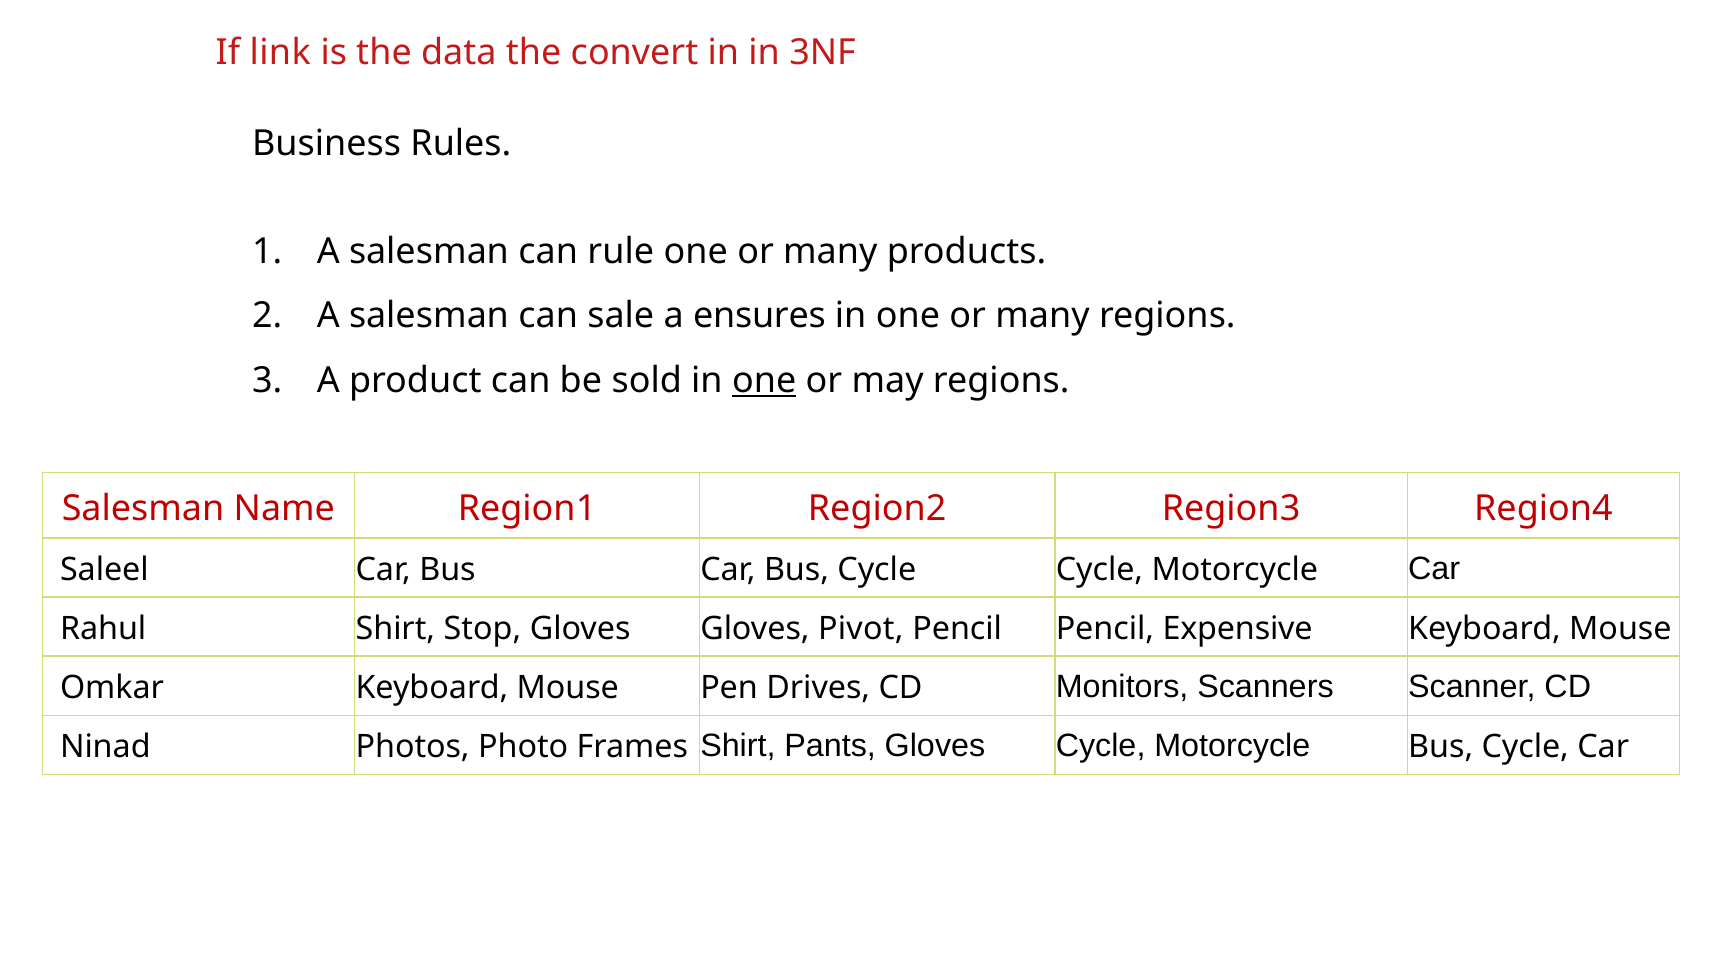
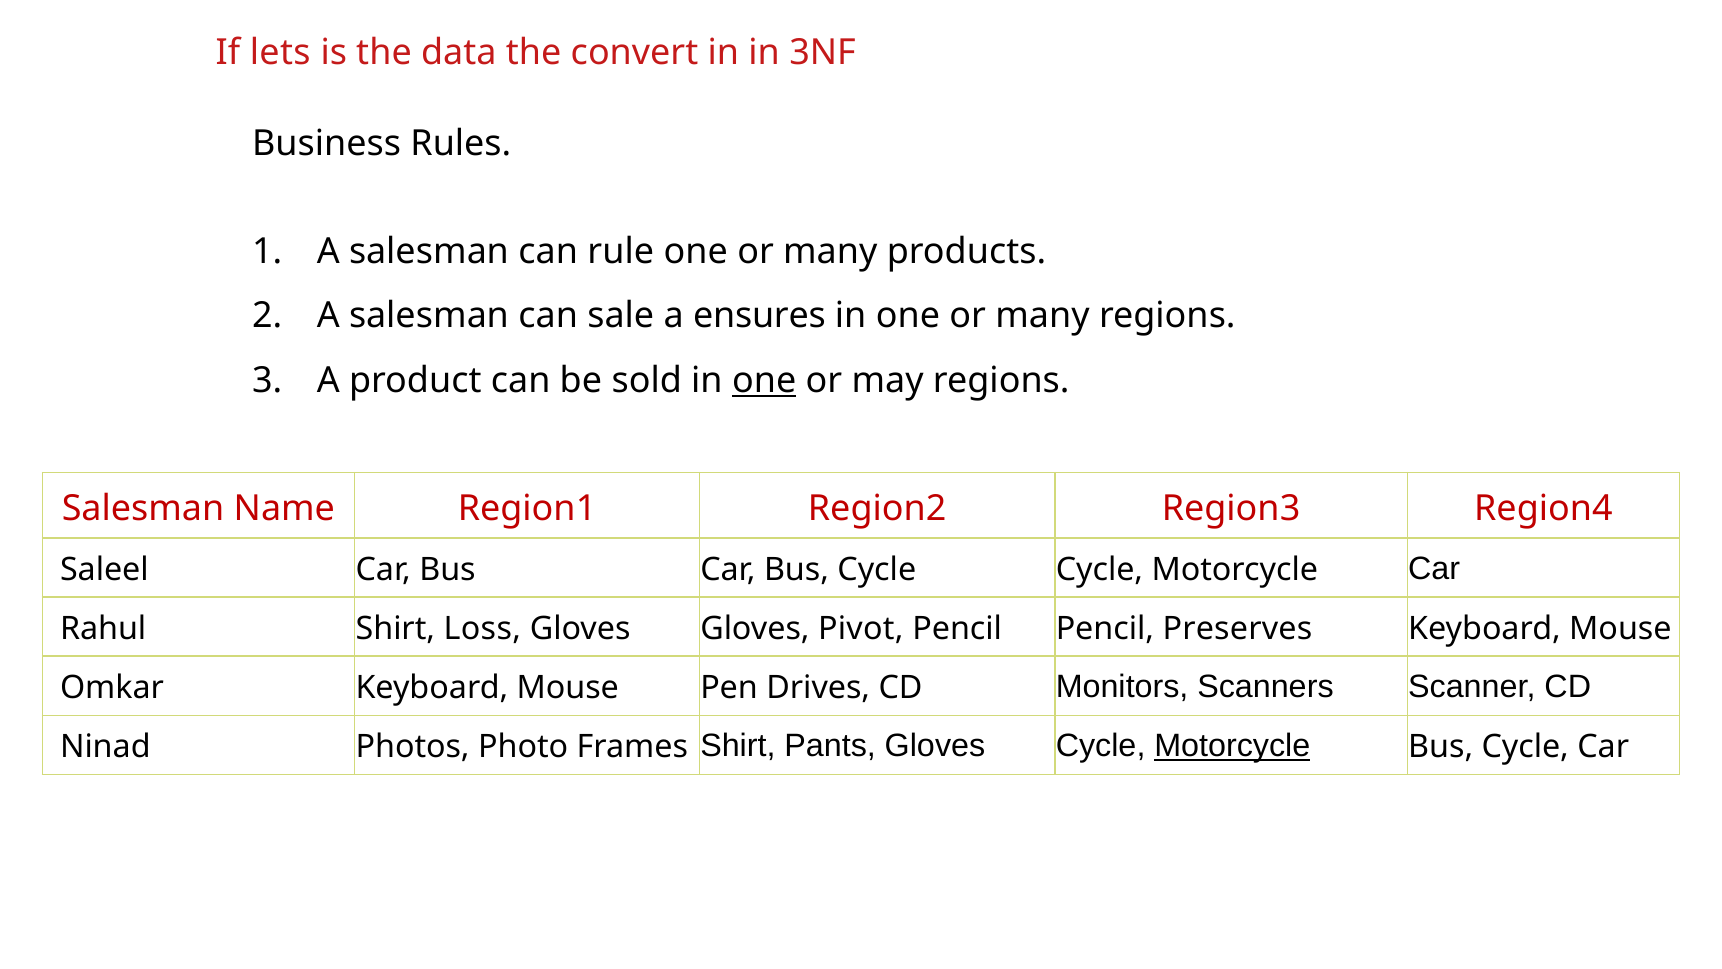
link: link -> lets
Stop: Stop -> Loss
Expensive: Expensive -> Preserves
Motorcycle at (1232, 746) underline: none -> present
